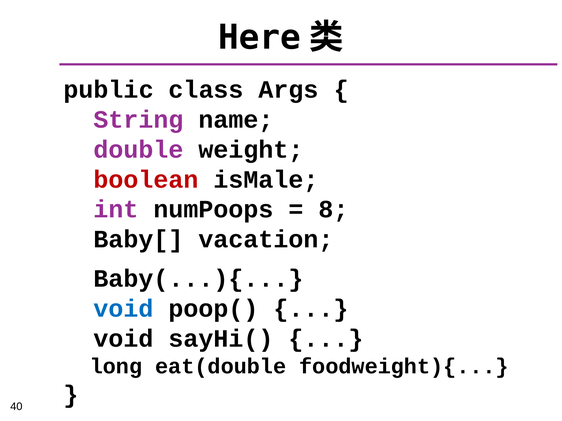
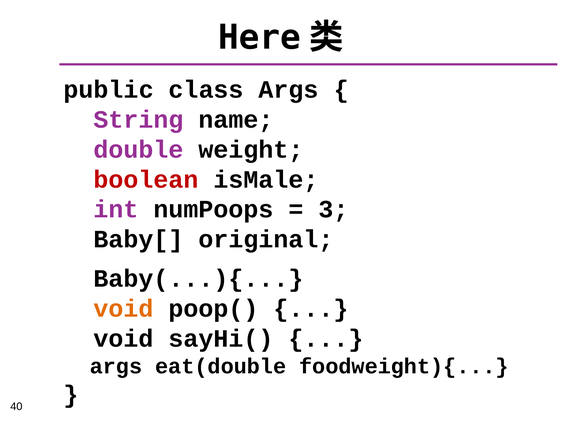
8: 8 -> 3
vacation: vacation -> original
void at (124, 309) colour: blue -> orange
long at (116, 367): long -> args
